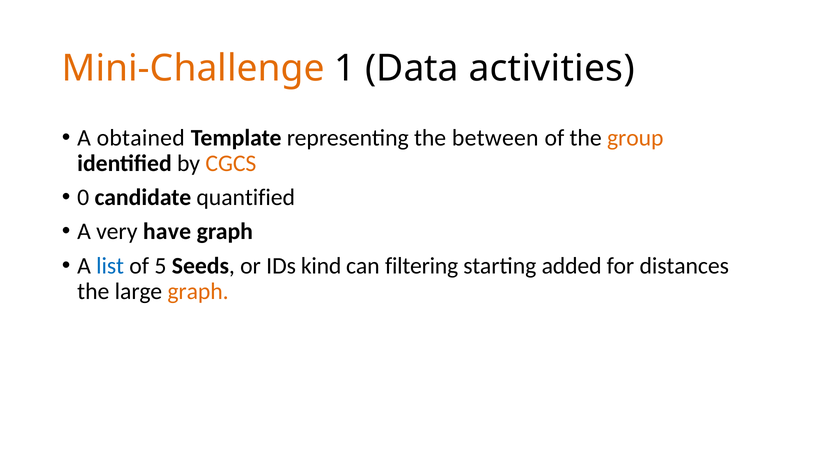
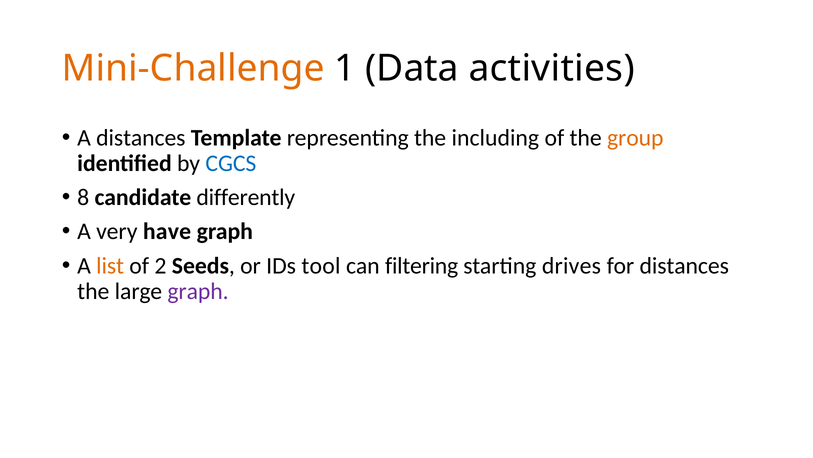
A obtained: obtained -> distances
between: between -> including
CGCS colour: orange -> blue
0: 0 -> 8
quantified: quantified -> differently
list colour: blue -> orange
5: 5 -> 2
kind: kind -> tool
added: added -> drives
graph at (198, 291) colour: orange -> purple
